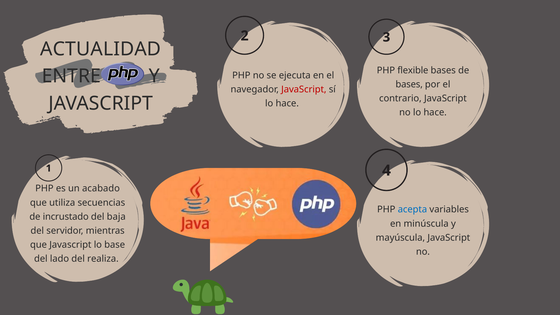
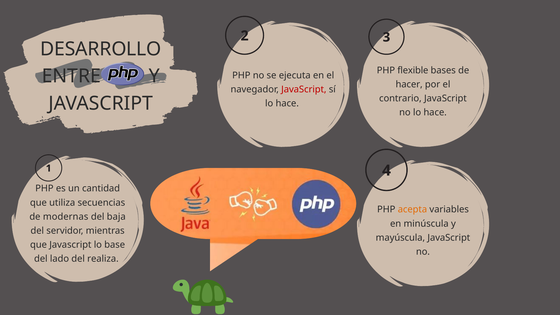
ACTUALIDAD: ACTUALIDAD -> DESARROLLO
bases at (409, 84): bases -> hacer
acabado: acabado -> cantidad
acepta colour: blue -> orange
incrustado: incrustado -> modernas
